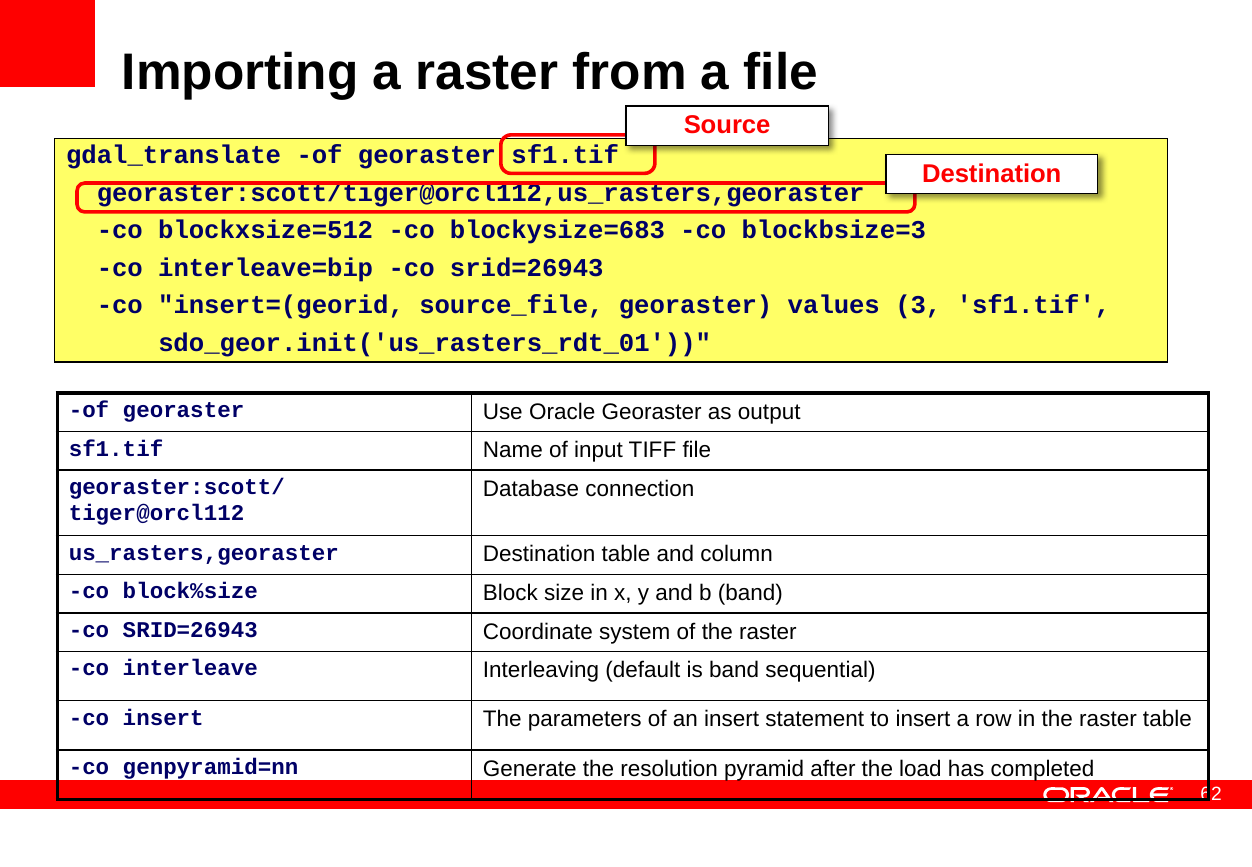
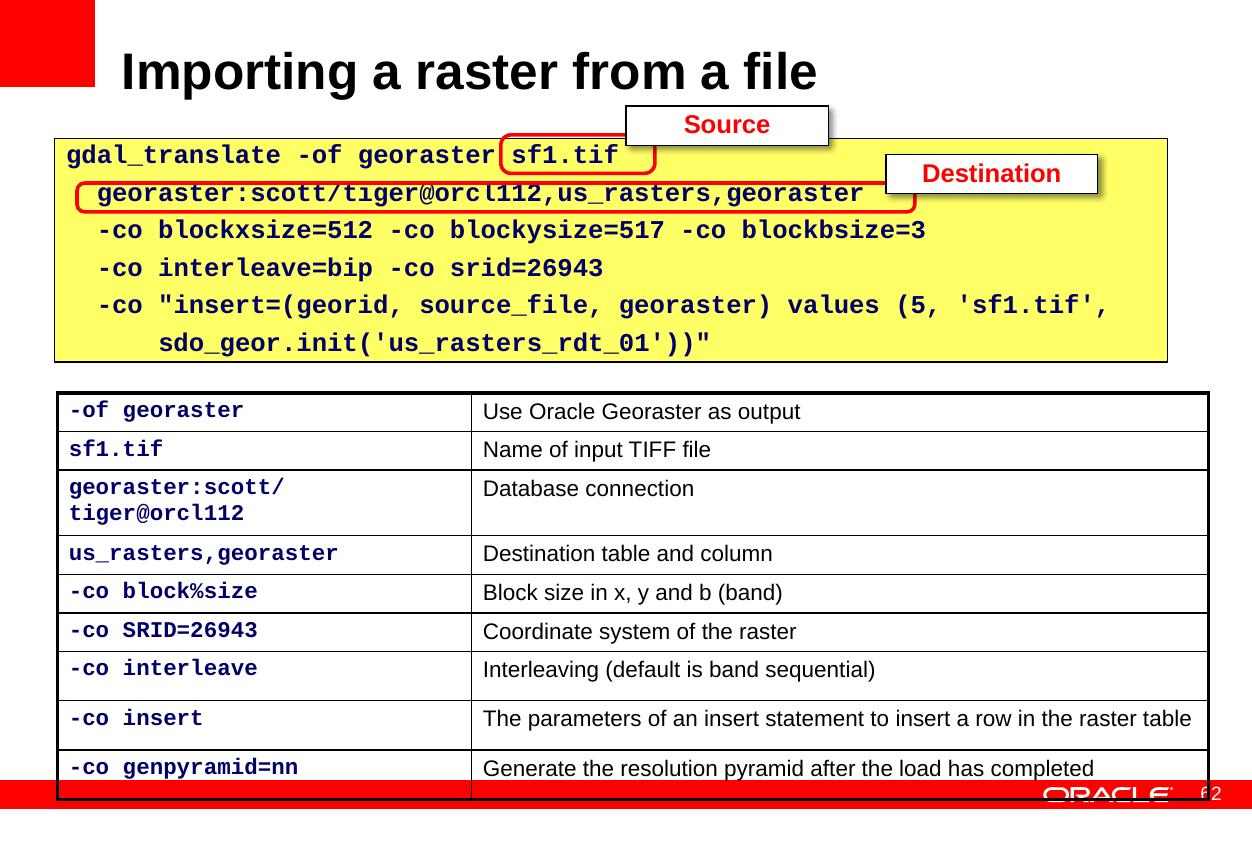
blockysize=683: blockysize=683 -> blockysize=517
3: 3 -> 5
